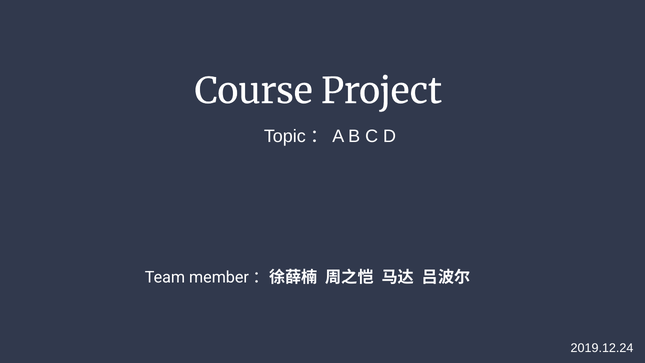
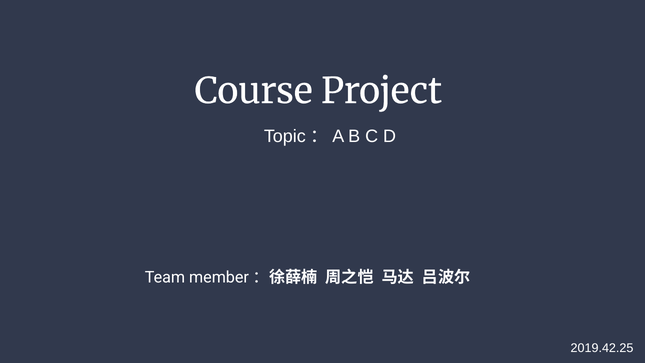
2019.12.24: 2019.12.24 -> 2019.42.25
